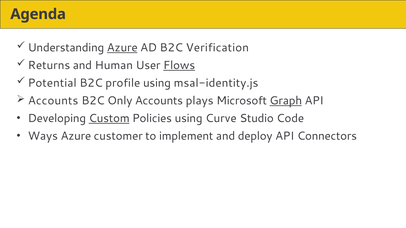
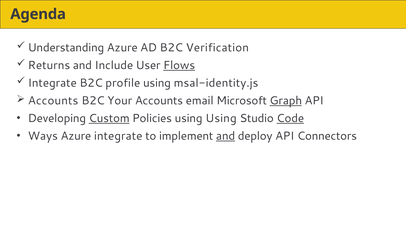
Azure at (122, 48) underline: present -> none
Human: Human -> Include
Potential at (52, 83): Potential -> Integrate
Only: Only -> Your
plays: plays -> email
using Curve: Curve -> Using
Code underline: none -> present
Azure customer: customer -> integrate
and at (226, 136) underline: none -> present
